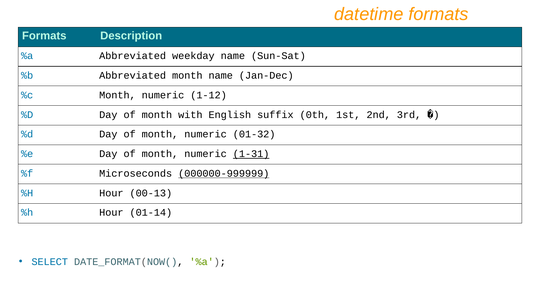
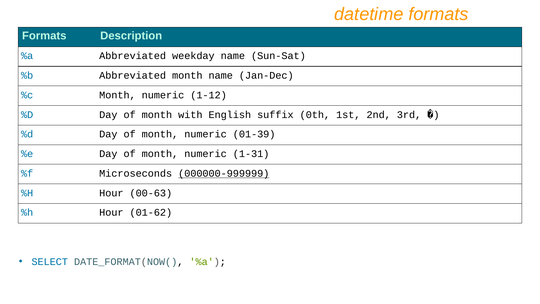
01-32: 01-32 -> 01-39
1-31 underline: present -> none
00-13: 00-13 -> 00-63
01-14: 01-14 -> 01-62
